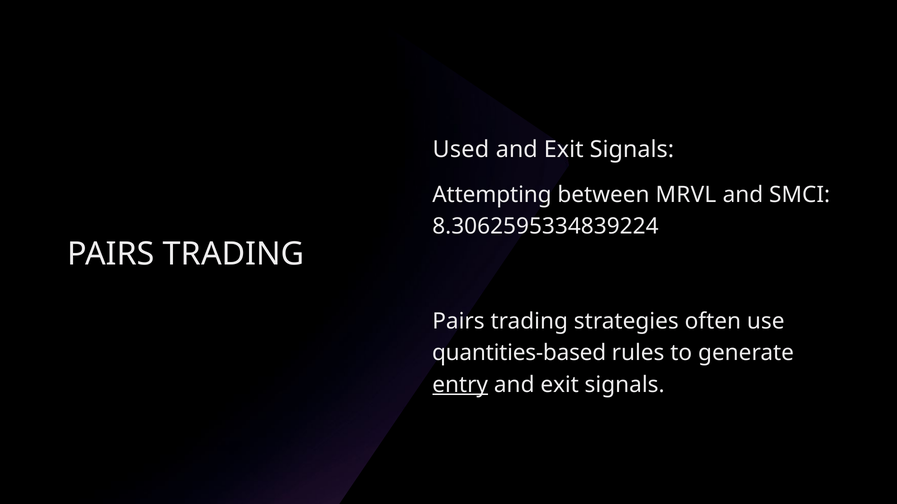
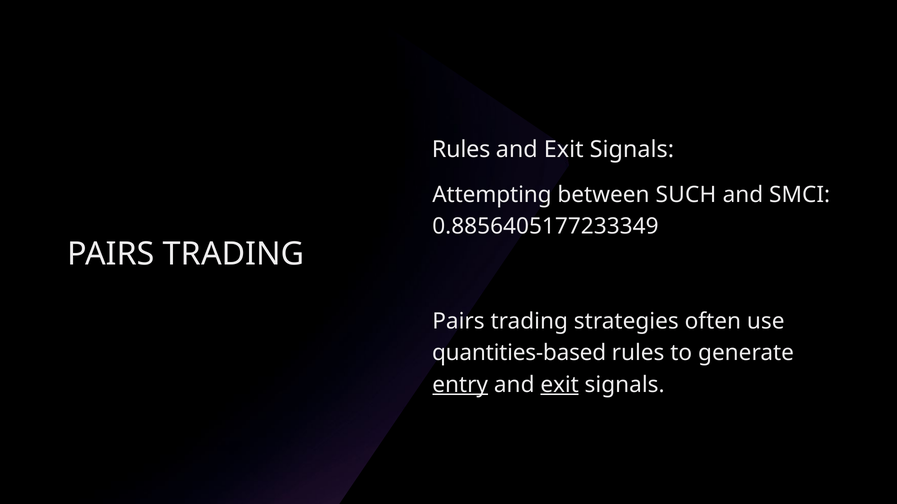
Used at (461, 150): Used -> Rules
MRVL: MRVL -> SUCH
8.3062595334839224: 8.3062595334839224 -> 0.8856405177233349
exit at (560, 385) underline: none -> present
